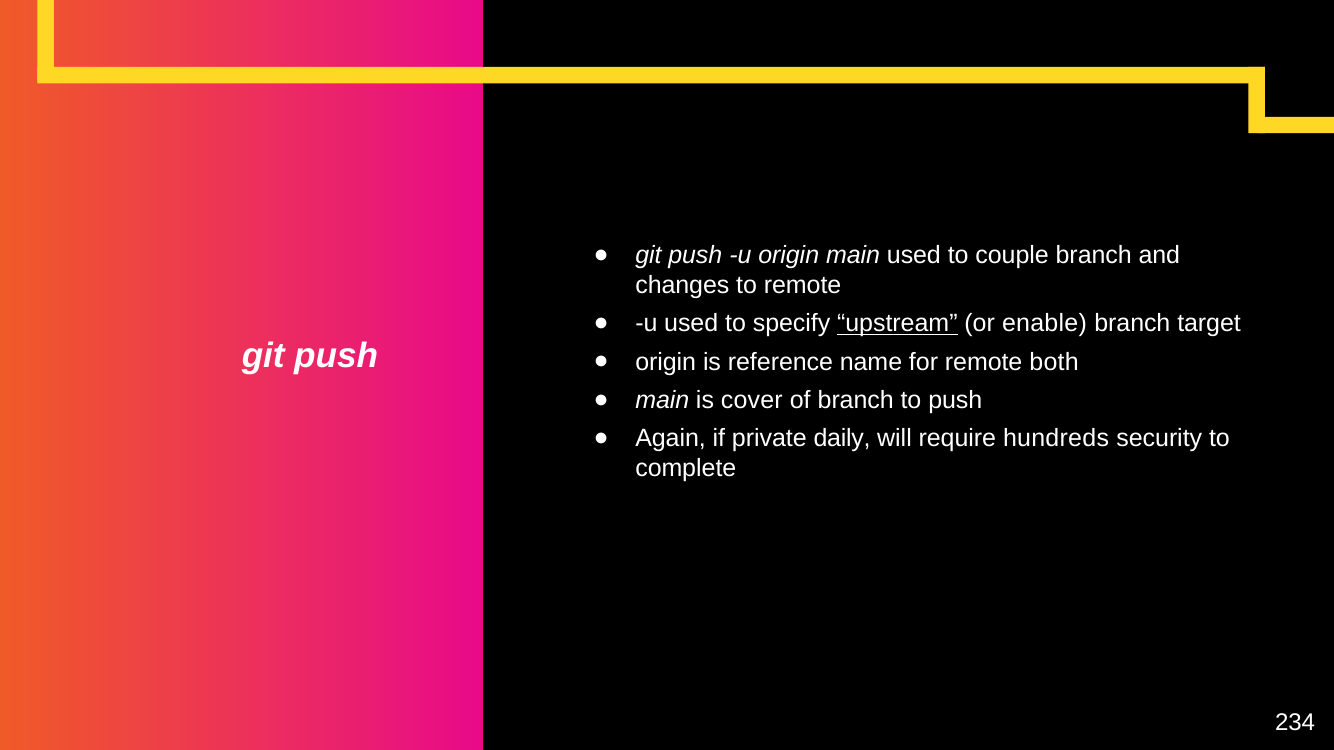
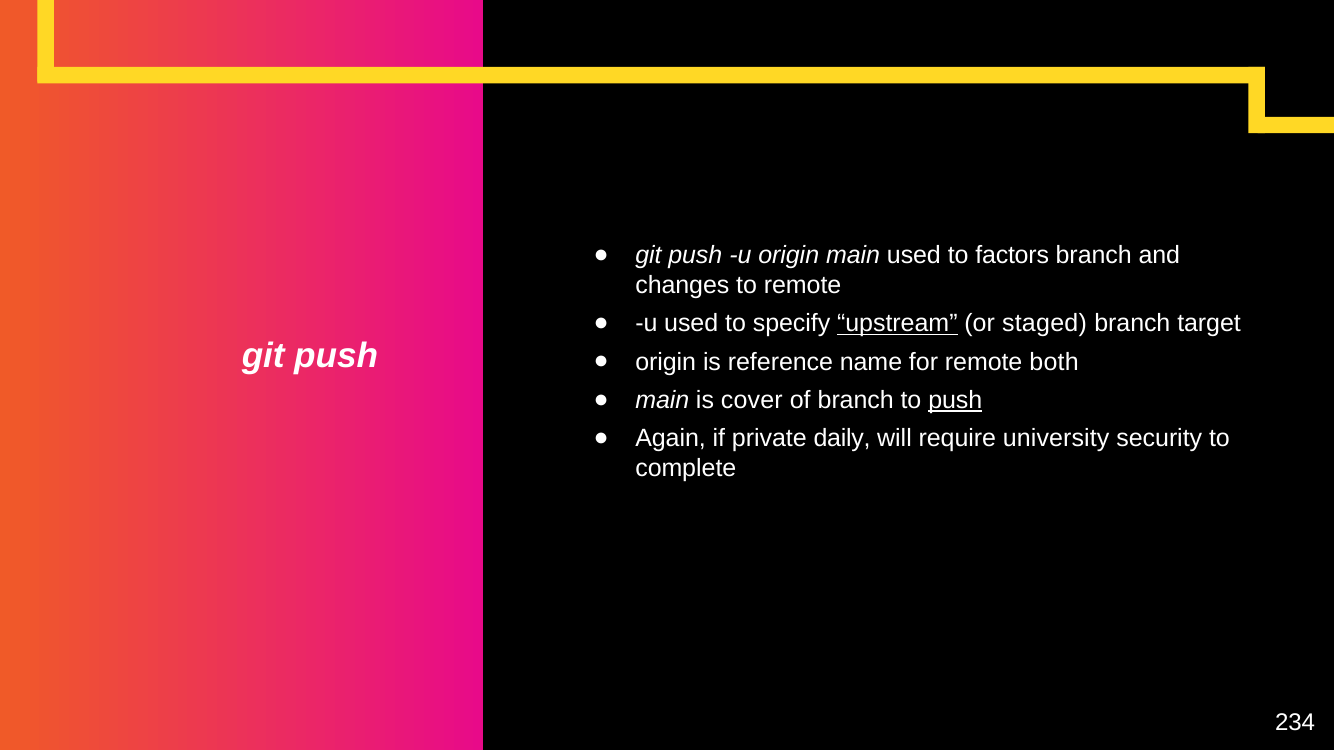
couple: couple -> factors
enable: enable -> staged
push at (955, 401) underline: none -> present
hundreds: hundreds -> university
